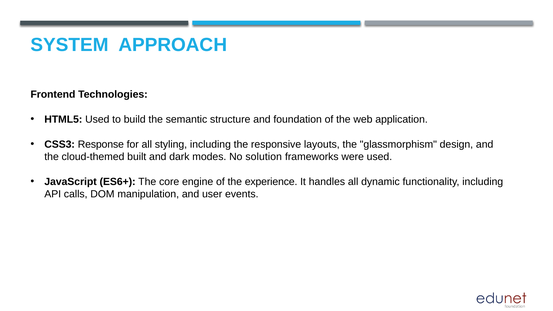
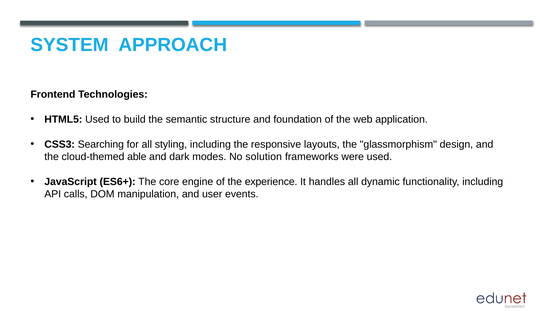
Response: Response -> Searching
built: built -> able
